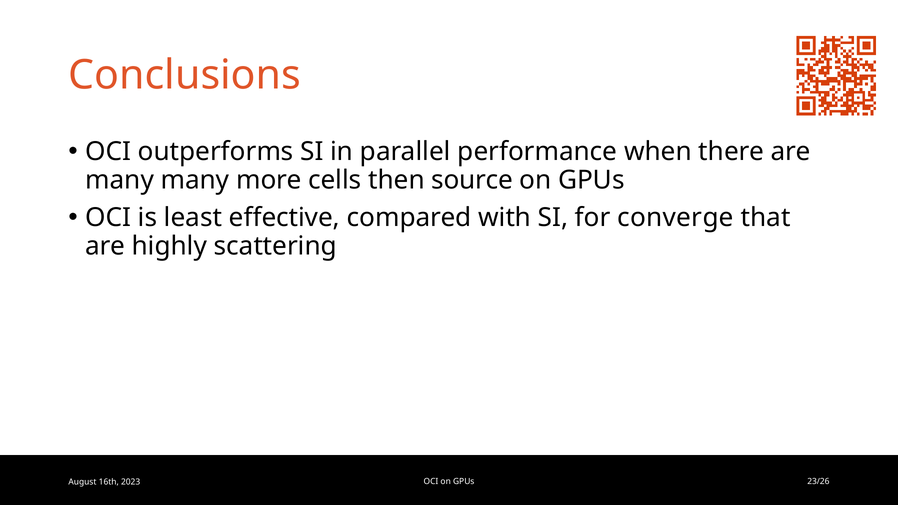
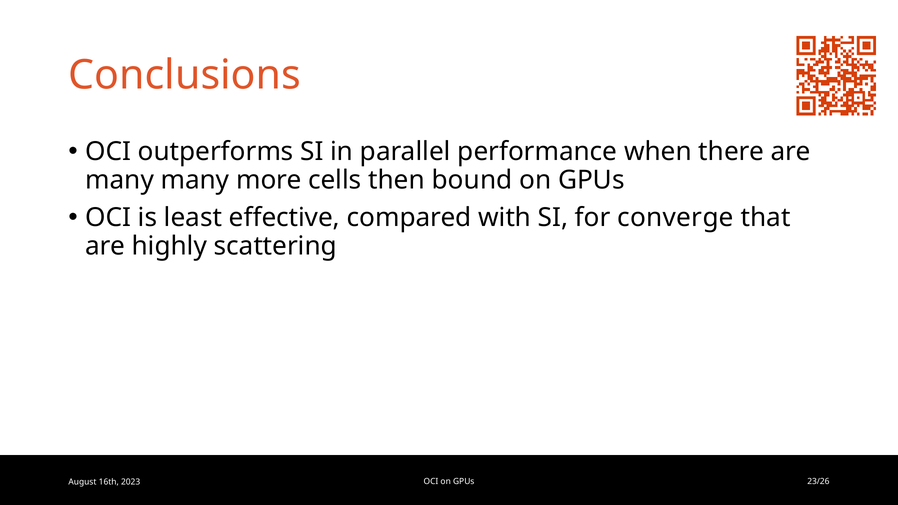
source: source -> bound
